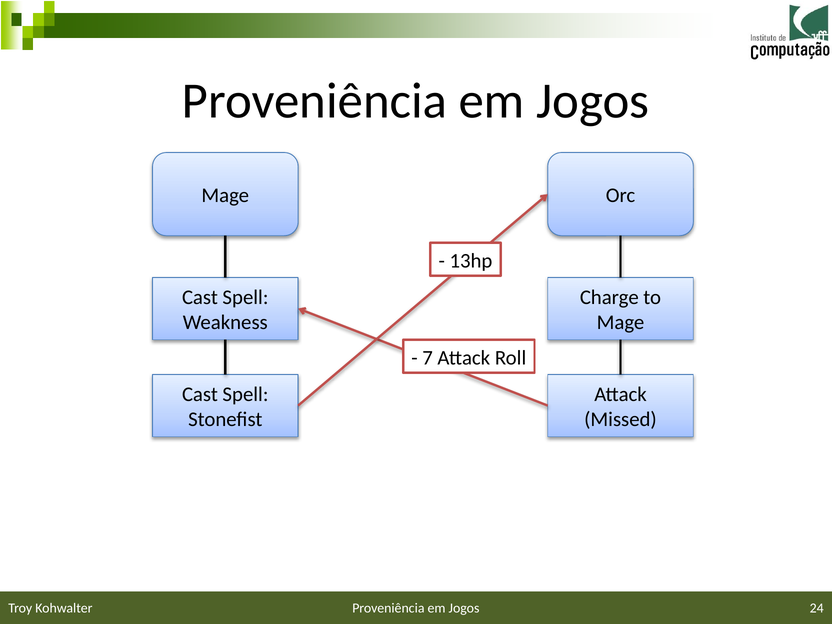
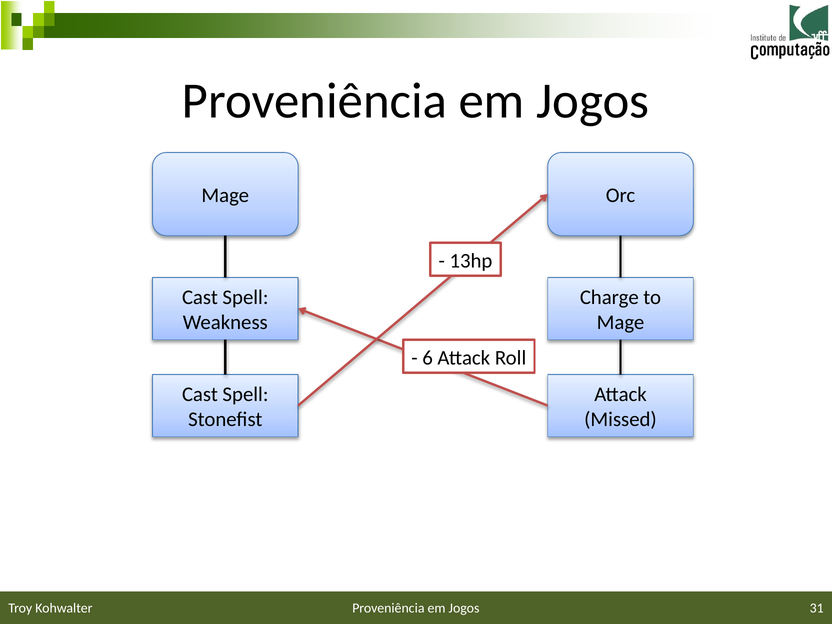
7: 7 -> 6
24: 24 -> 31
